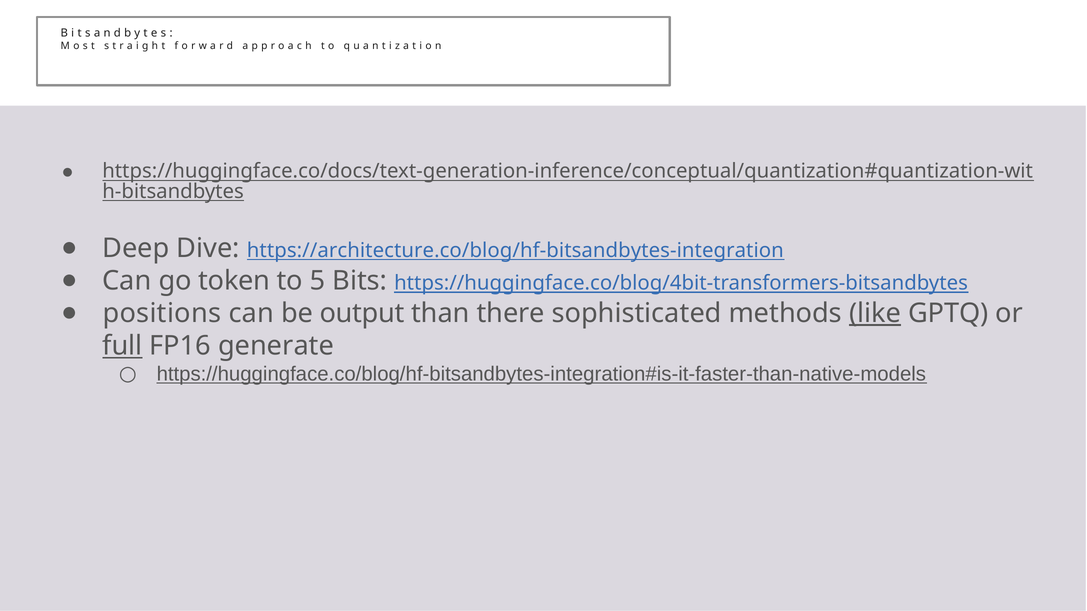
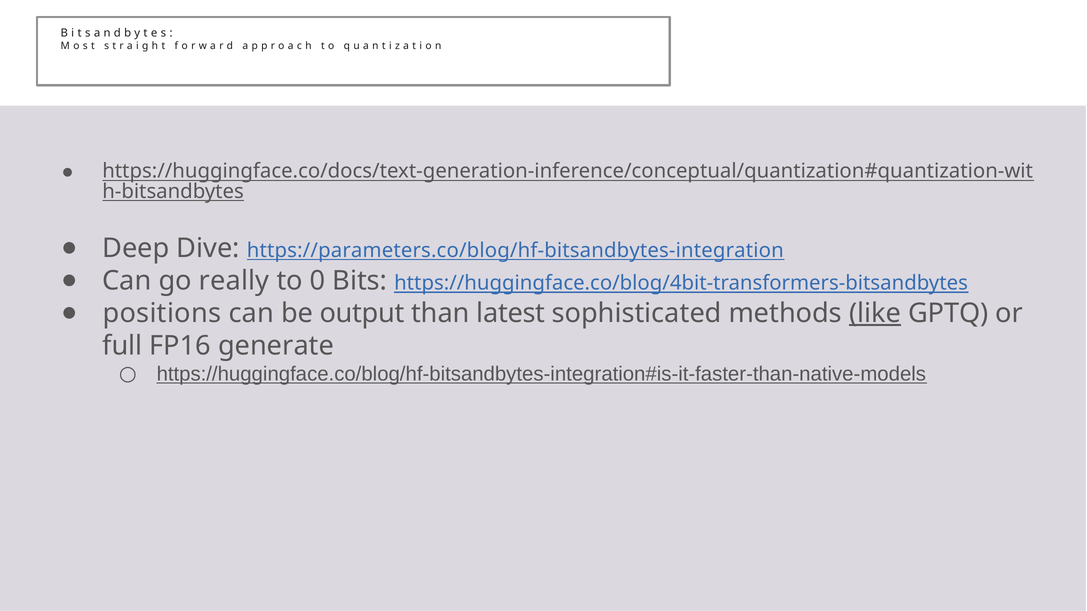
https://architecture.co/blog/hf-bitsandbytes-integration: https://architecture.co/blog/hf-bitsandbytes-integration -> https://parameters.co/blog/hf-bitsandbytes-integration
token: token -> really
5: 5 -> 0
there: there -> latest
full underline: present -> none
